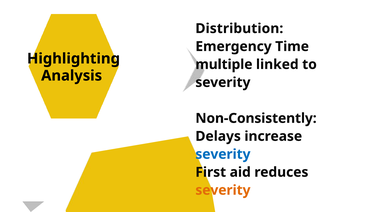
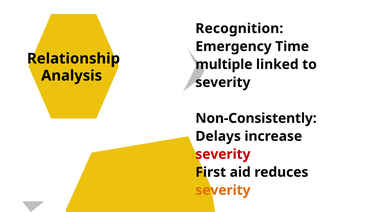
Distribution: Distribution -> Recognition
Highlighting: Highlighting -> Relationship
severity at (223, 154) colour: blue -> red
